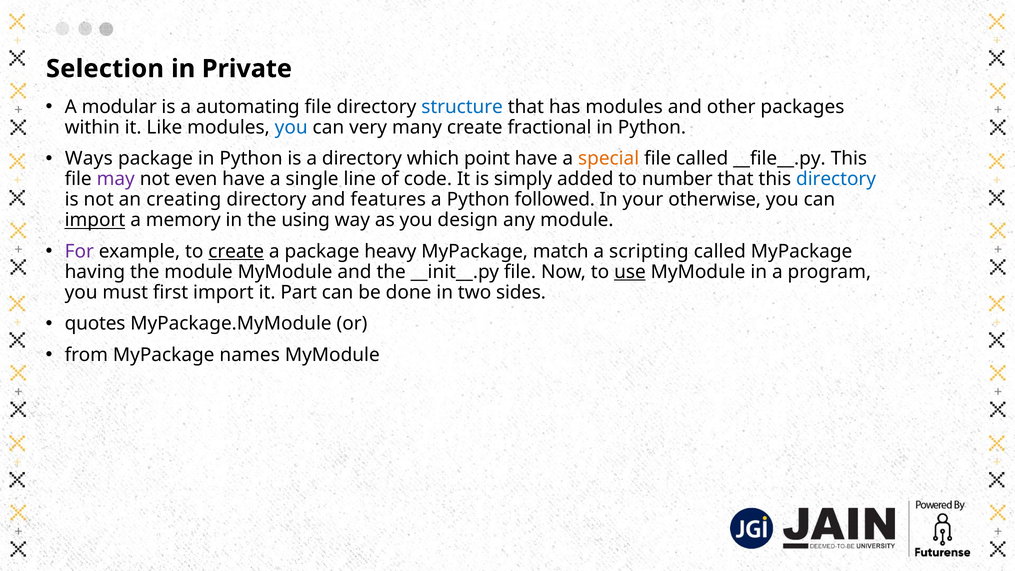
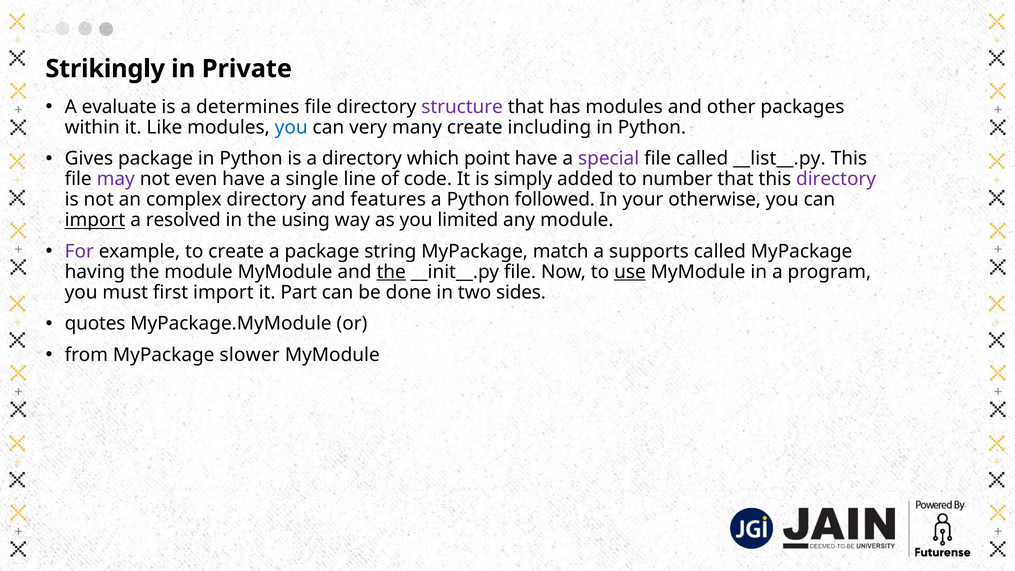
Selection: Selection -> Strikingly
modular: modular -> evaluate
automating: automating -> determines
structure colour: blue -> purple
fractional: fractional -> including
Ways: Ways -> Gives
special colour: orange -> purple
__file__.py: __file__.py -> __list__.py
directory at (836, 179) colour: blue -> purple
creating: creating -> complex
memory: memory -> resolved
design: design -> limited
create at (236, 251) underline: present -> none
heavy: heavy -> string
scripting: scripting -> supports
the at (391, 272) underline: none -> present
names: names -> slower
